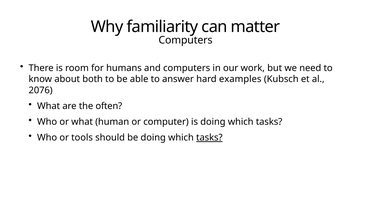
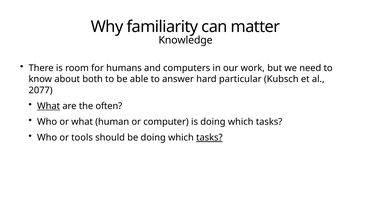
Computers at (186, 40): Computers -> Knowledge
examples: examples -> particular
2076: 2076 -> 2077
What at (49, 106) underline: none -> present
